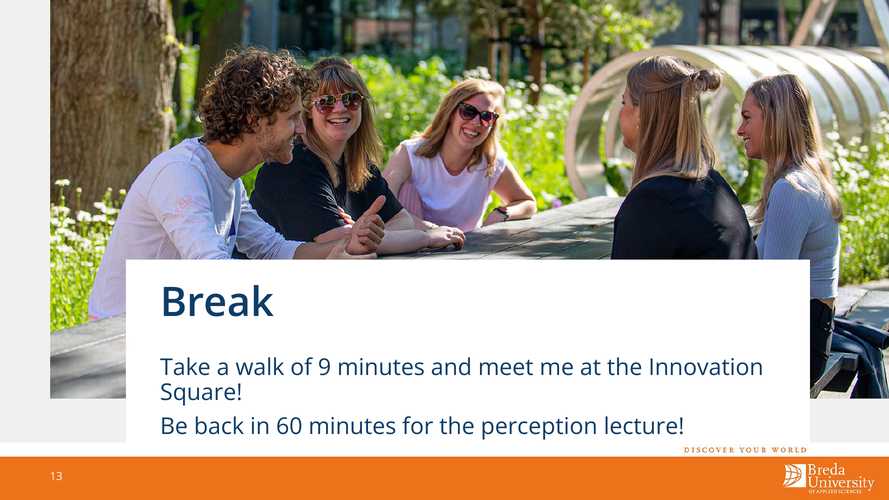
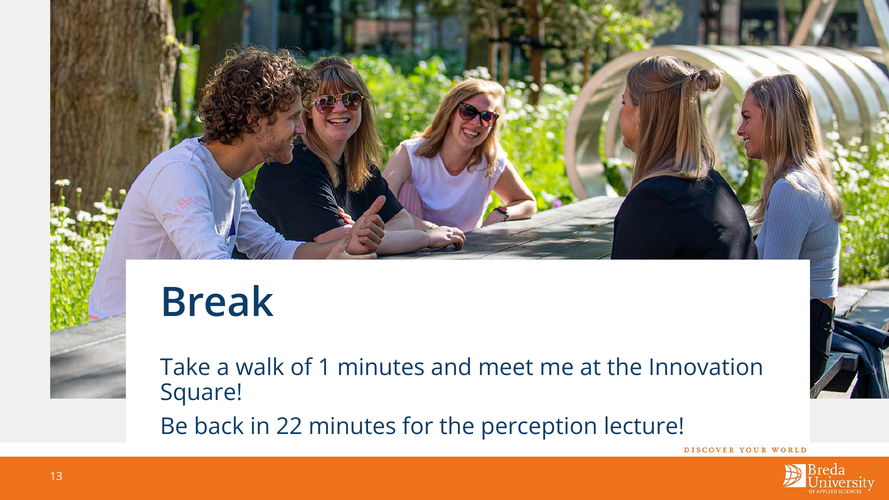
9: 9 -> 1
60: 60 -> 22
